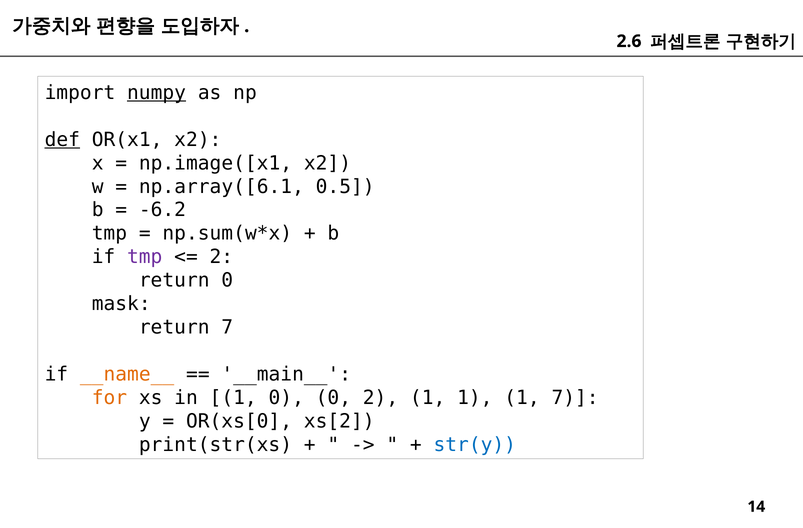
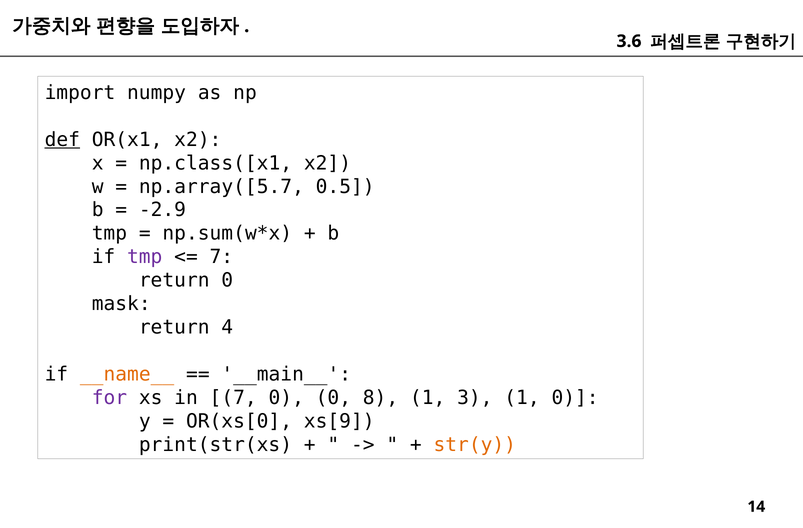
2.6: 2.6 -> 3.6
numpy underline: present -> none
np.image([x1: np.image([x1 -> np.class([x1
np.array([6.1: np.array([6.1 -> np.array([5.7
-6.2: -6.2 -> -2.9
2 at (221, 257): 2 -> 7
return 7: 7 -> 4
for colour: orange -> purple
in 1: 1 -> 7
0 2: 2 -> 8
1 at (475, 397): 1 -> 3
1 7: 7 -> 0
xs[2: xs[2 -> xs[9
str(y colour: blue -> orange
